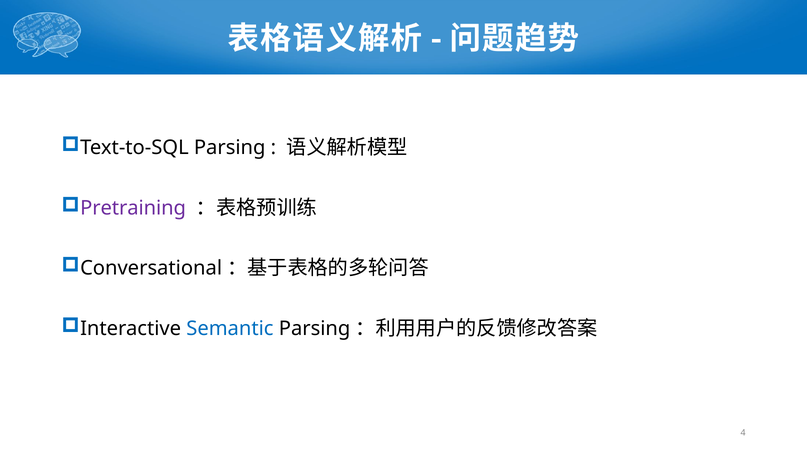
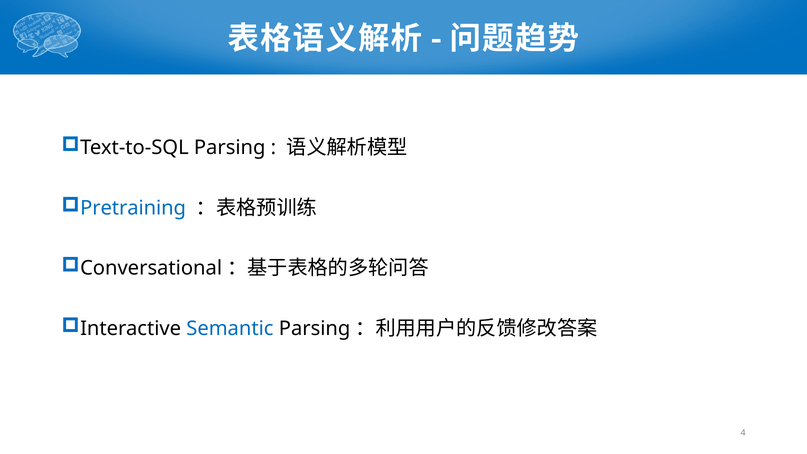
Pretraining colour: purple -> blue
